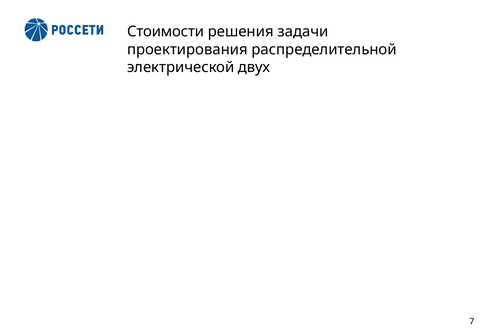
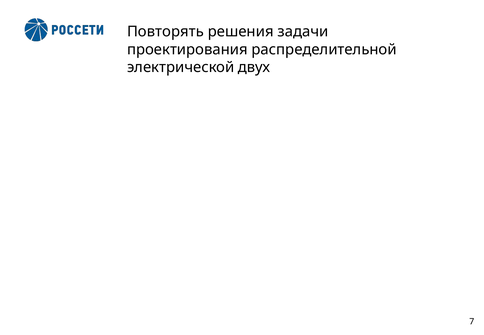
Стоимости: Стоимости -> Повторять
